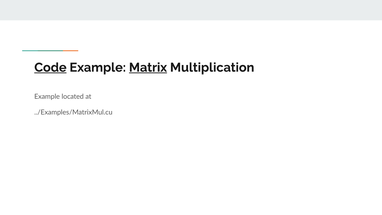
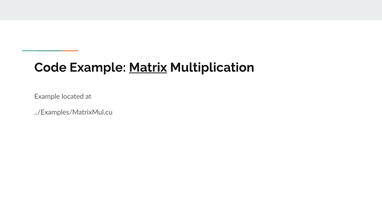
Code underline: present -> none
